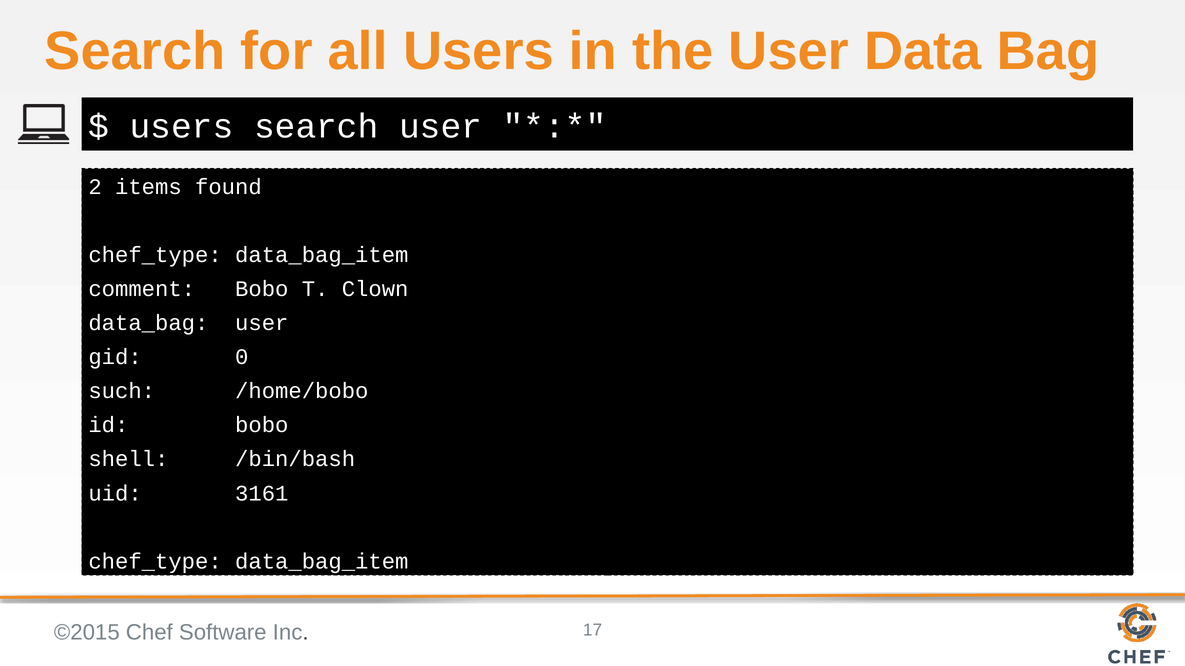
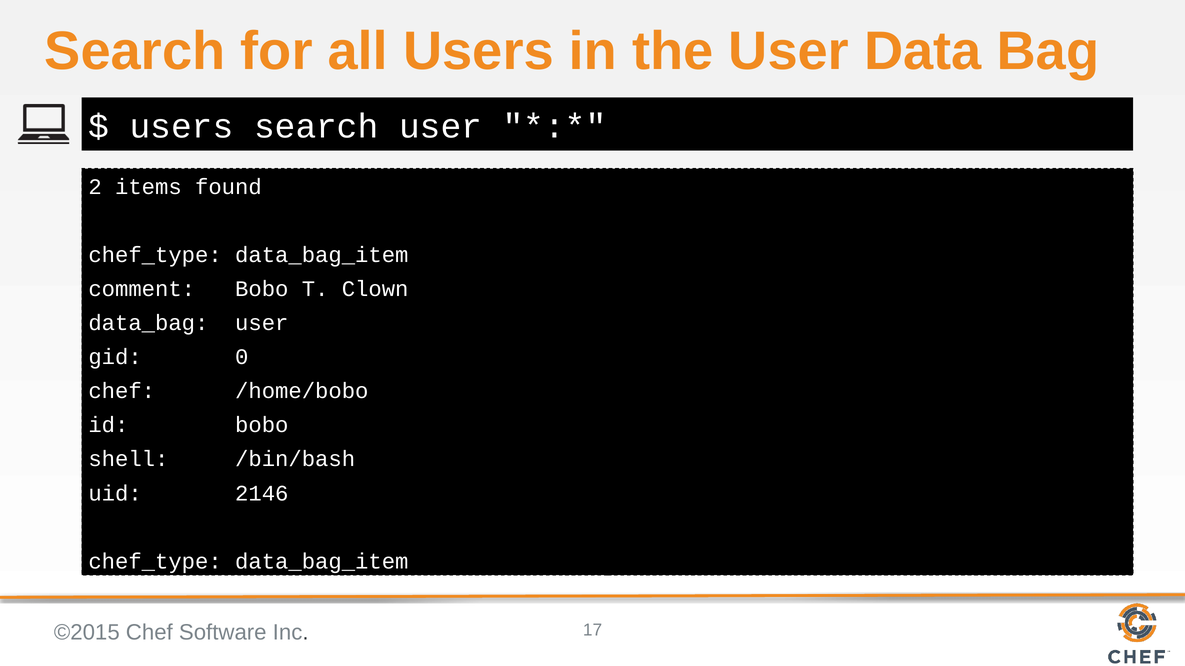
such at (122, 391): such -> chef
3161: 3161 -> 2146
